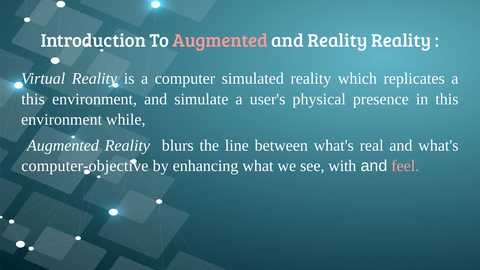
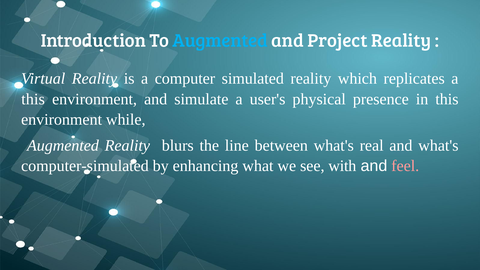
Augmented at (220, 41) colour: pink -> light blue
and Reality: Reality -> Project
computer-objective: computer-objective -> computer-simulated
